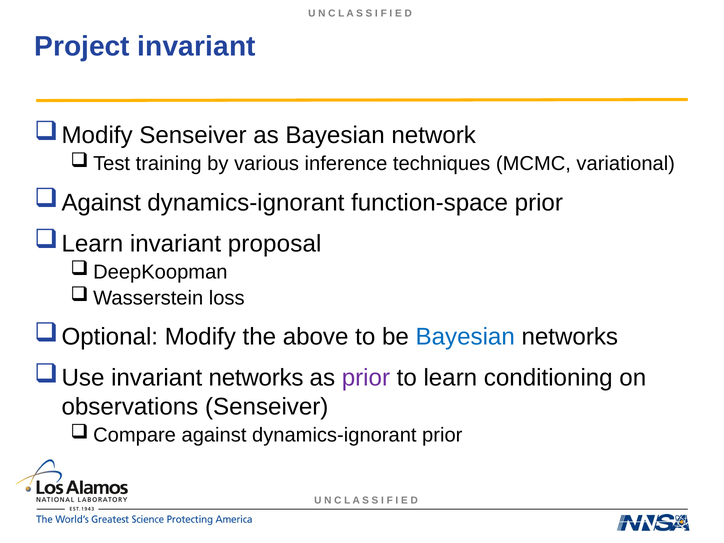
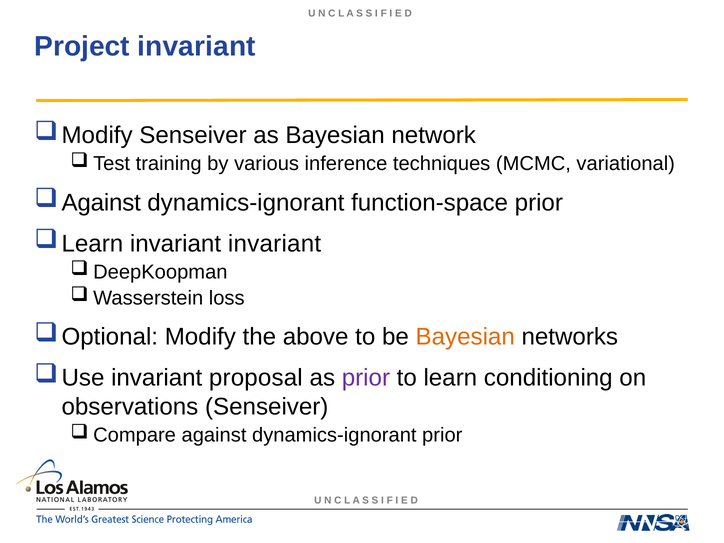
invariant proposal: proposal -> invariant
Bayesian at (465, 337) colour: blue -> orange
invariant networks: networks -> proposal
